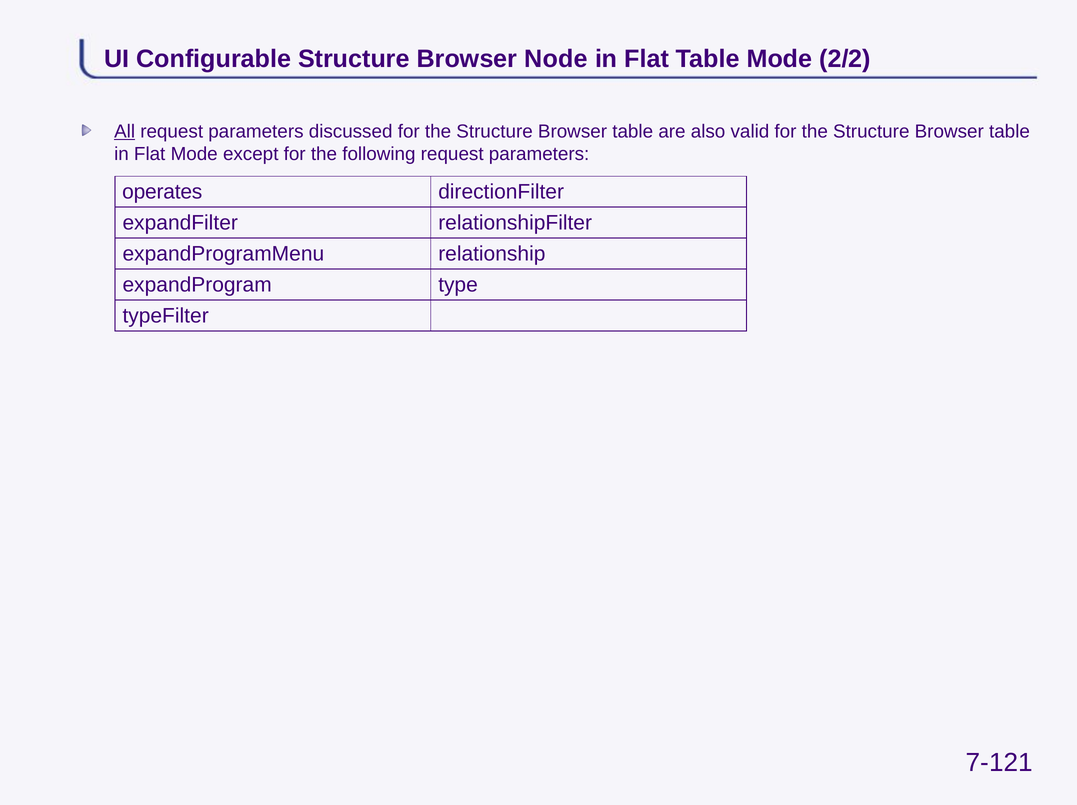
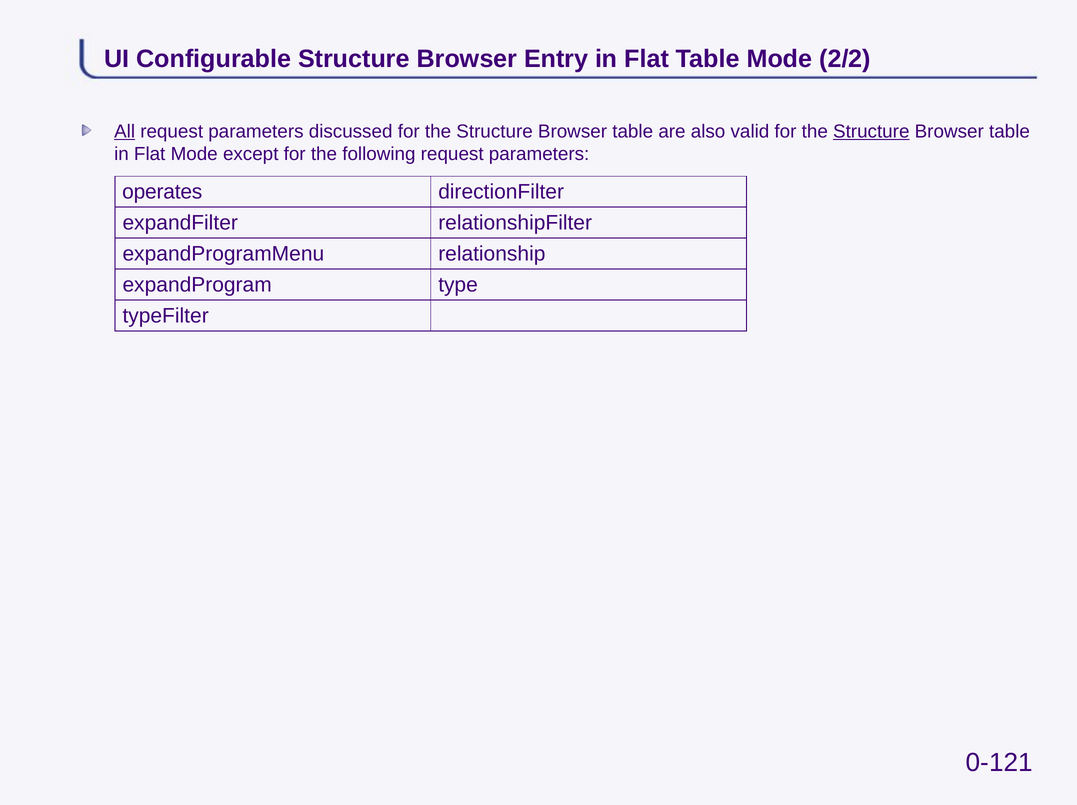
Node: Node -> Entry
Structure at (871, 131) underline: none -> present
7-121: 7-121 -> 0-121
